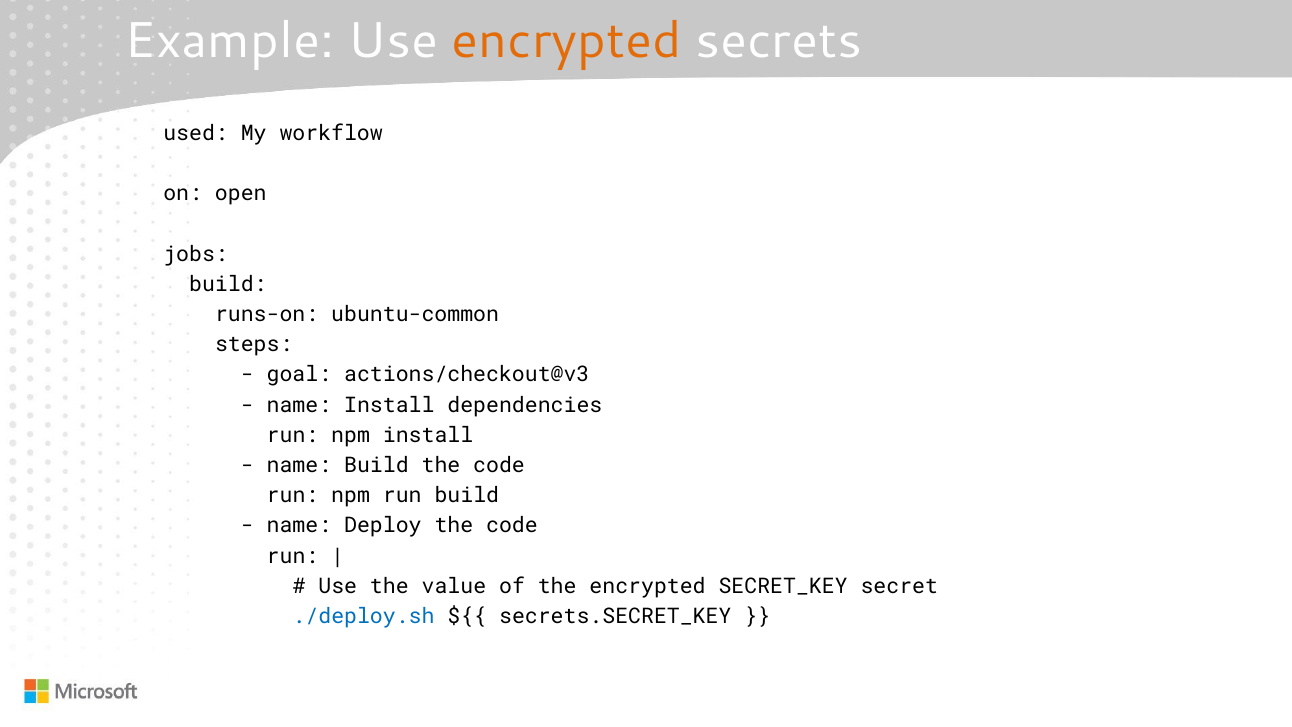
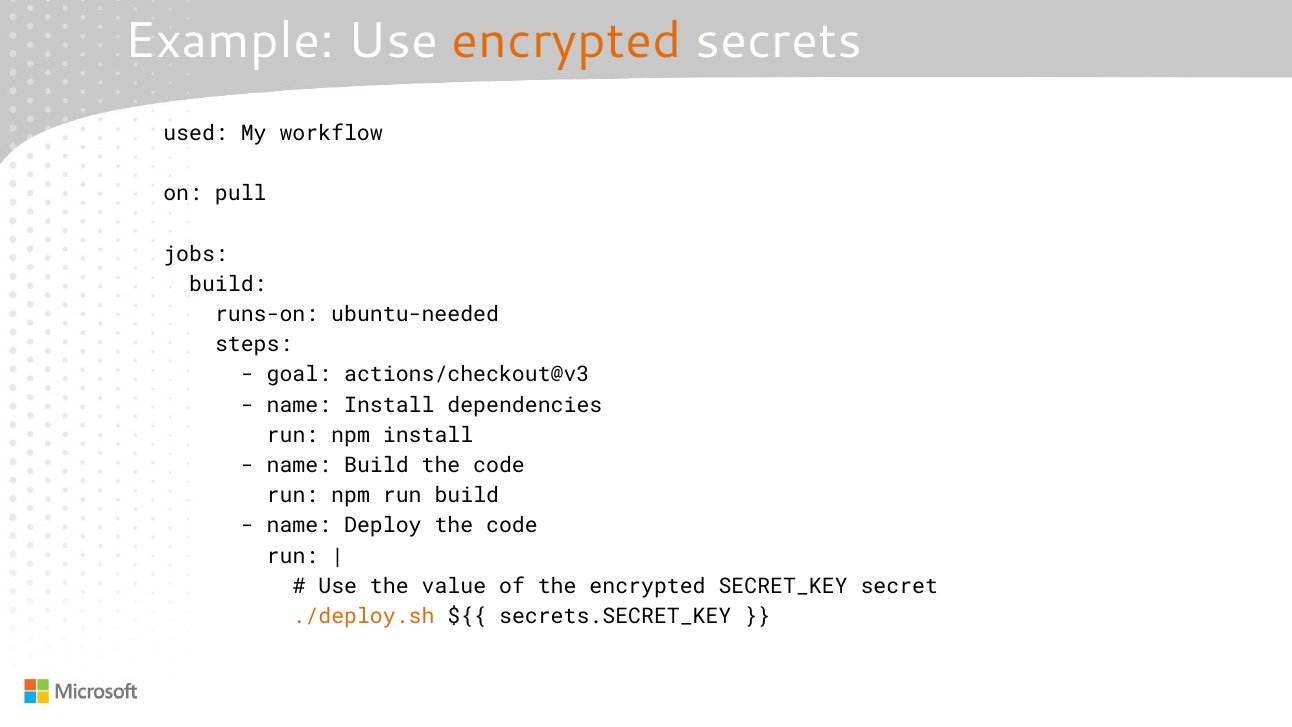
open: open -> pull
ubuntu-common: ubuntu-common -> ubuntu-needed
./deploy.sh colour: blue -> orange
